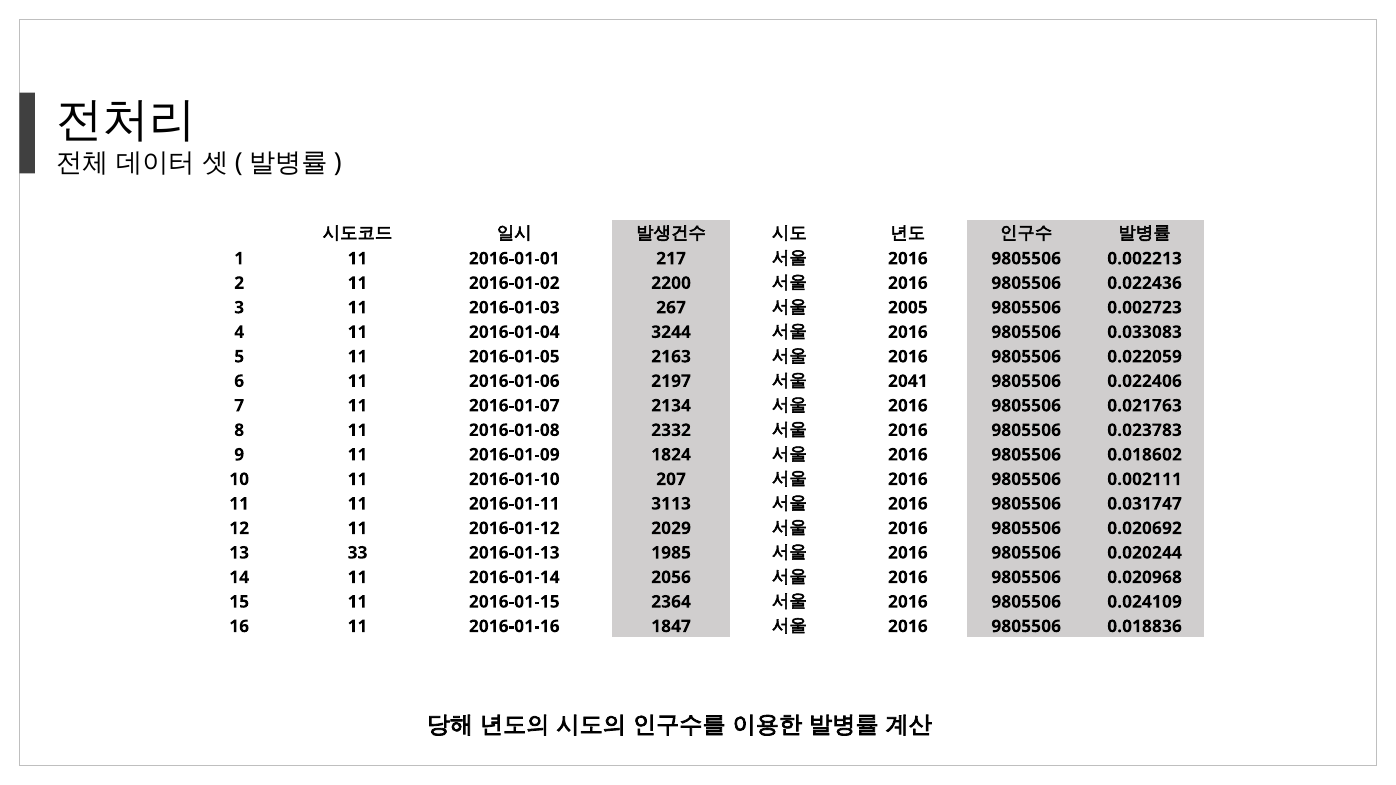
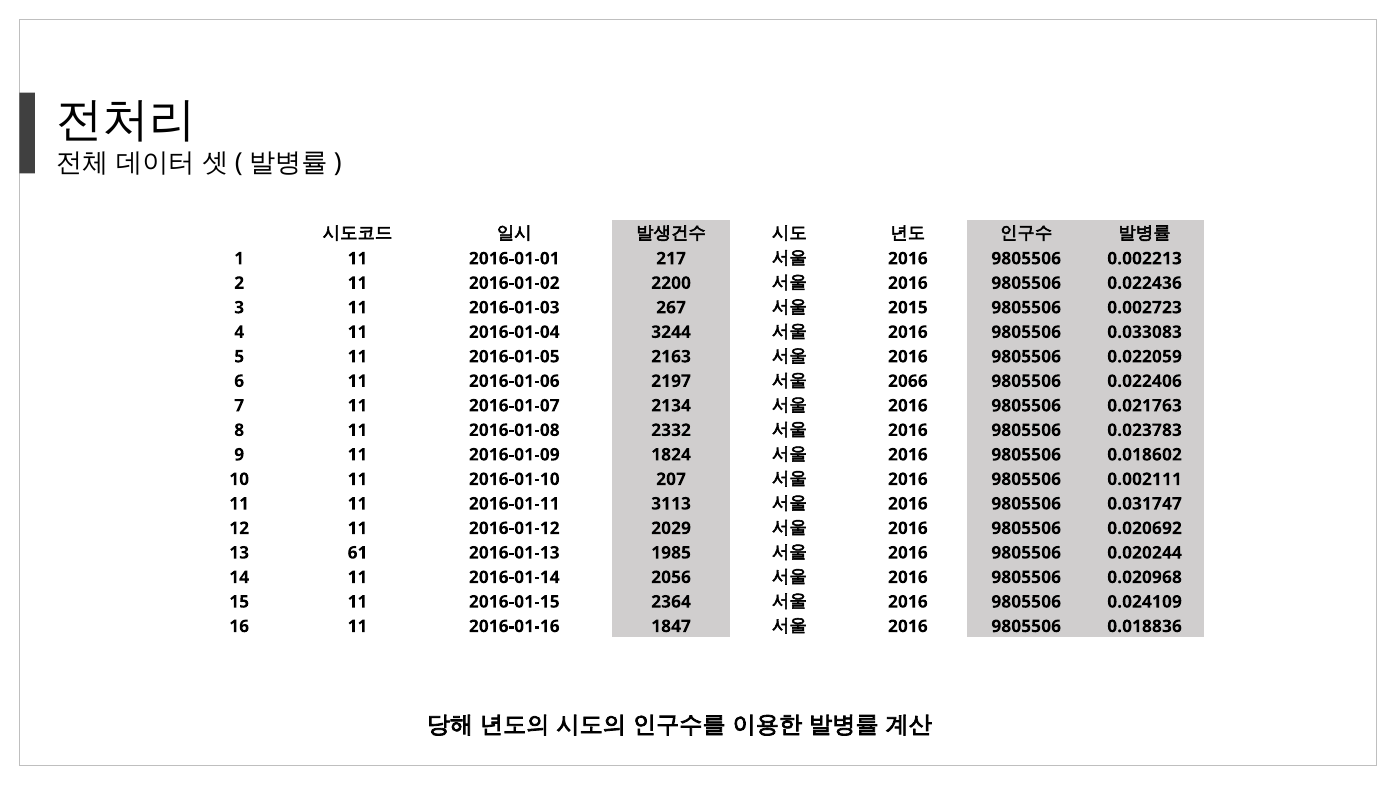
2005: 2005 -> 2015
2041: 2041 -> 2066
33: 33 -> 61
